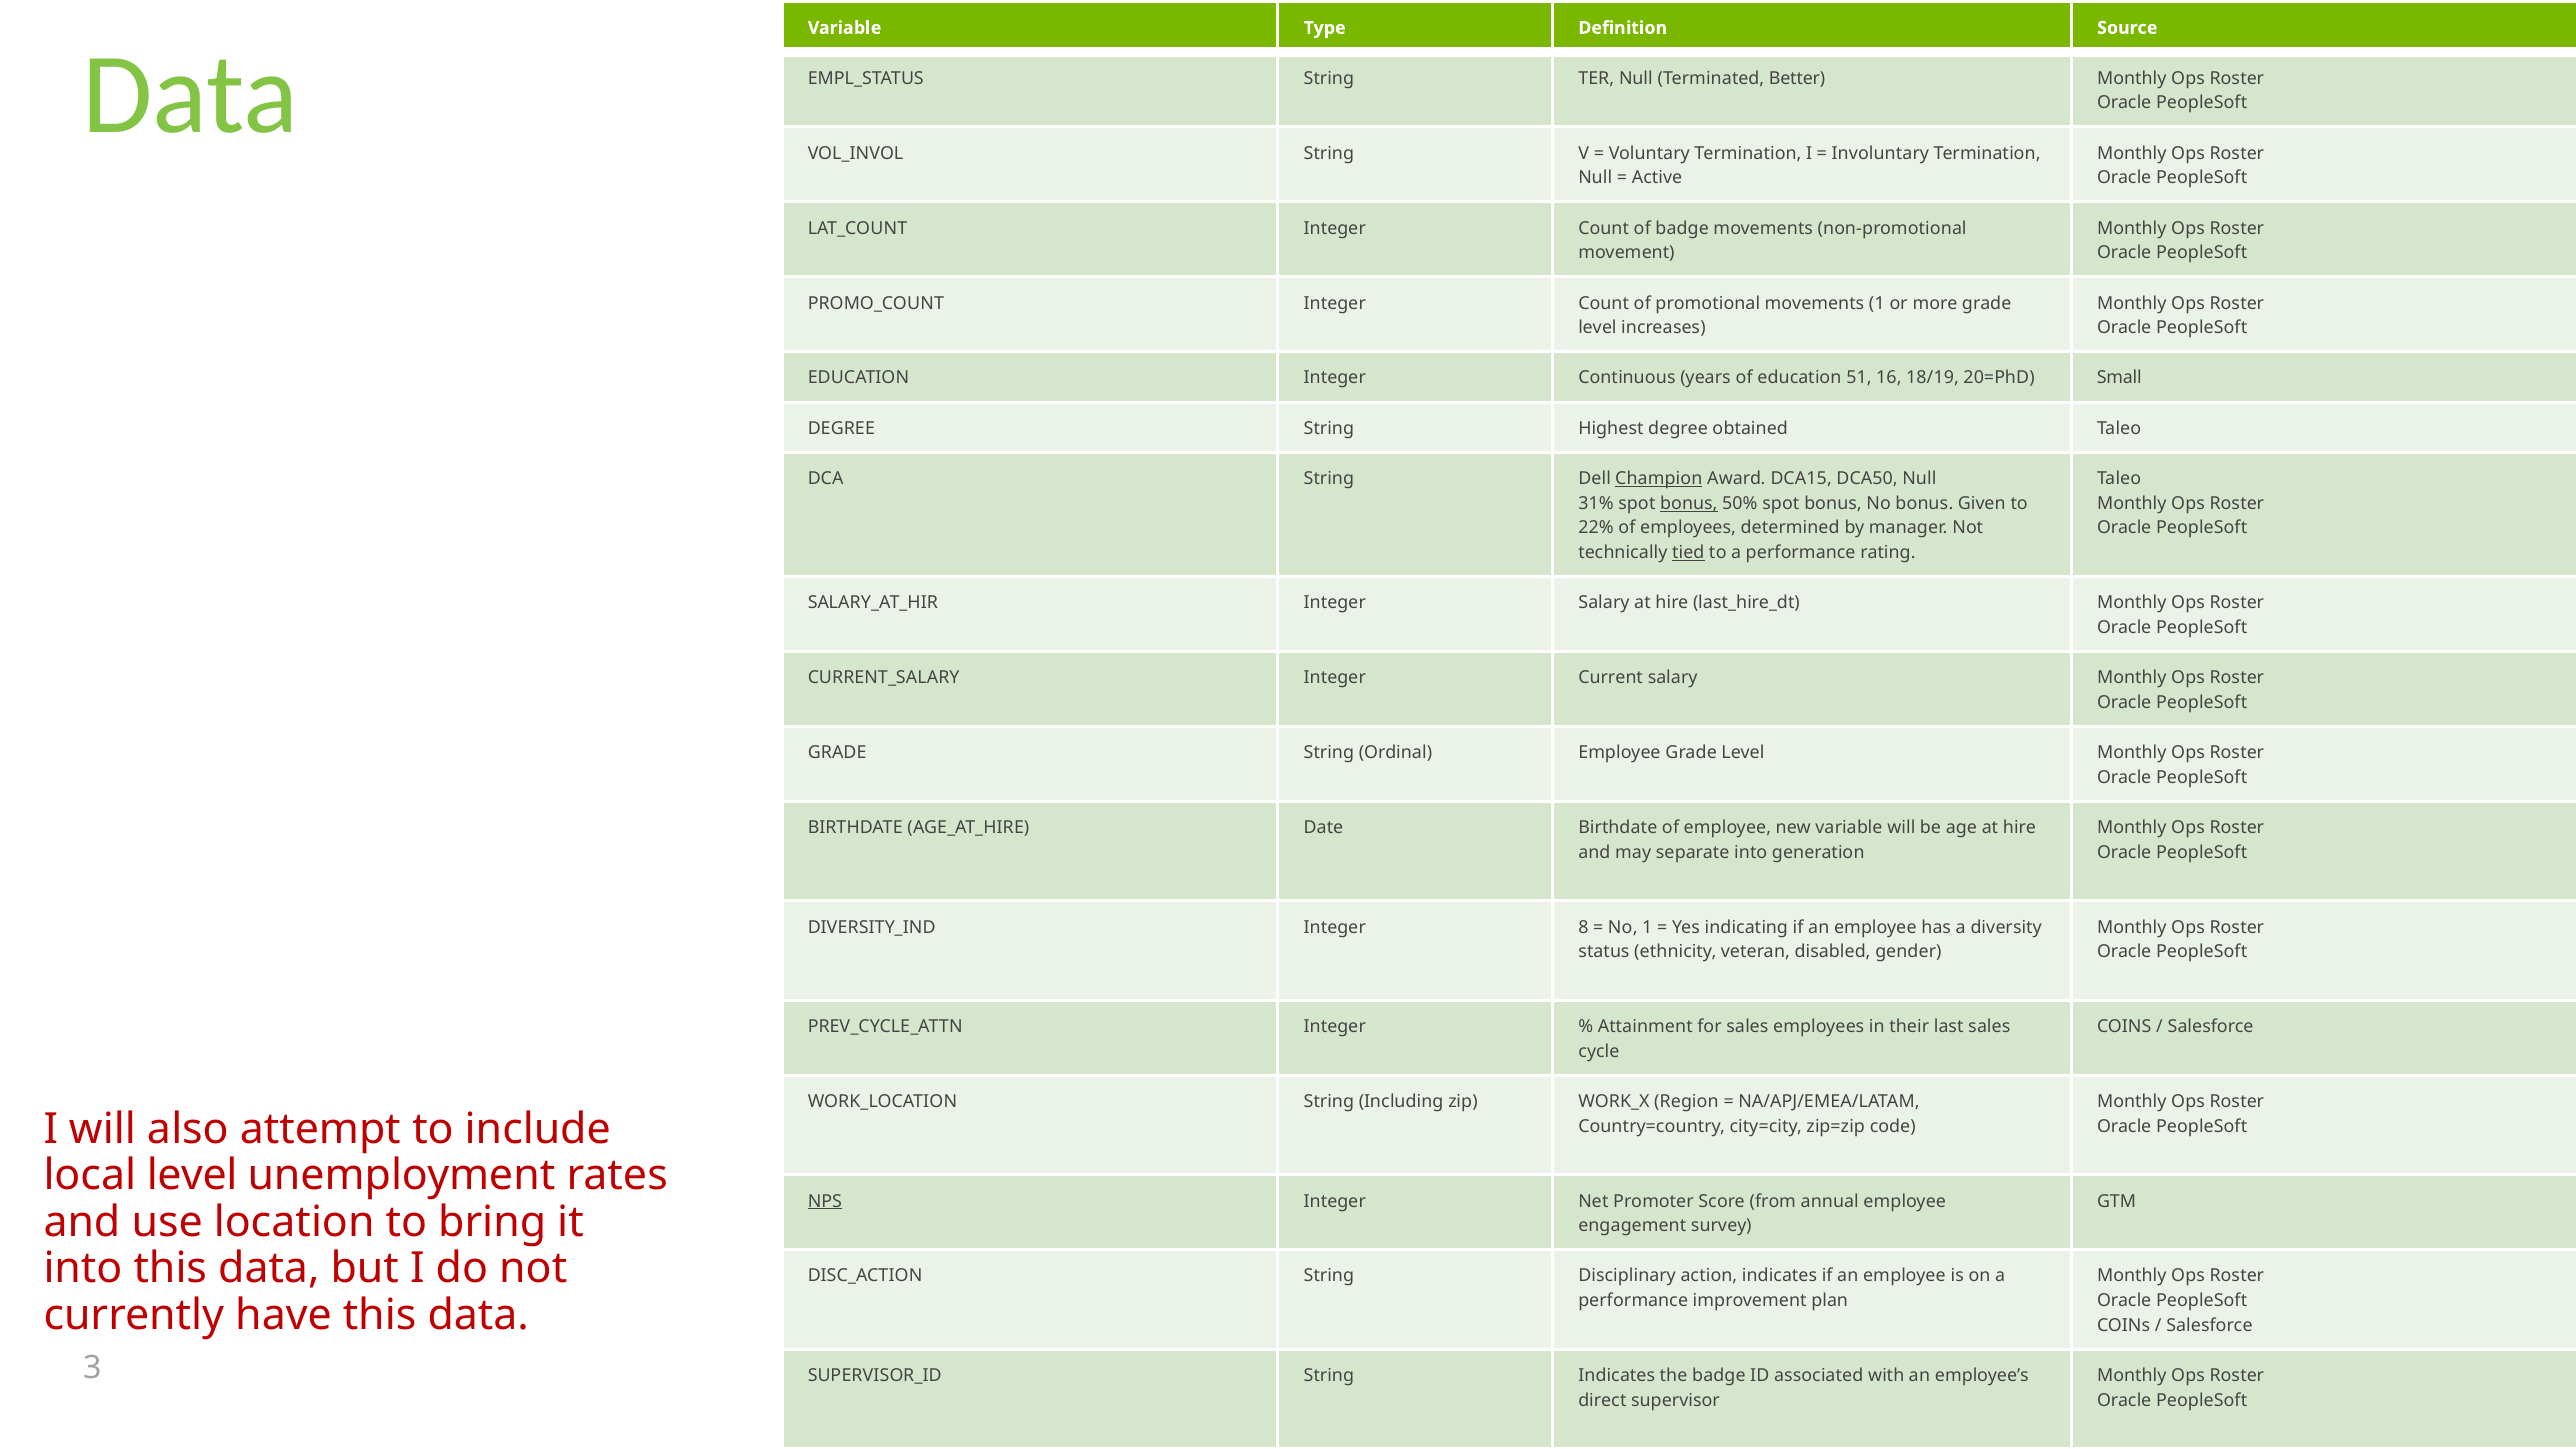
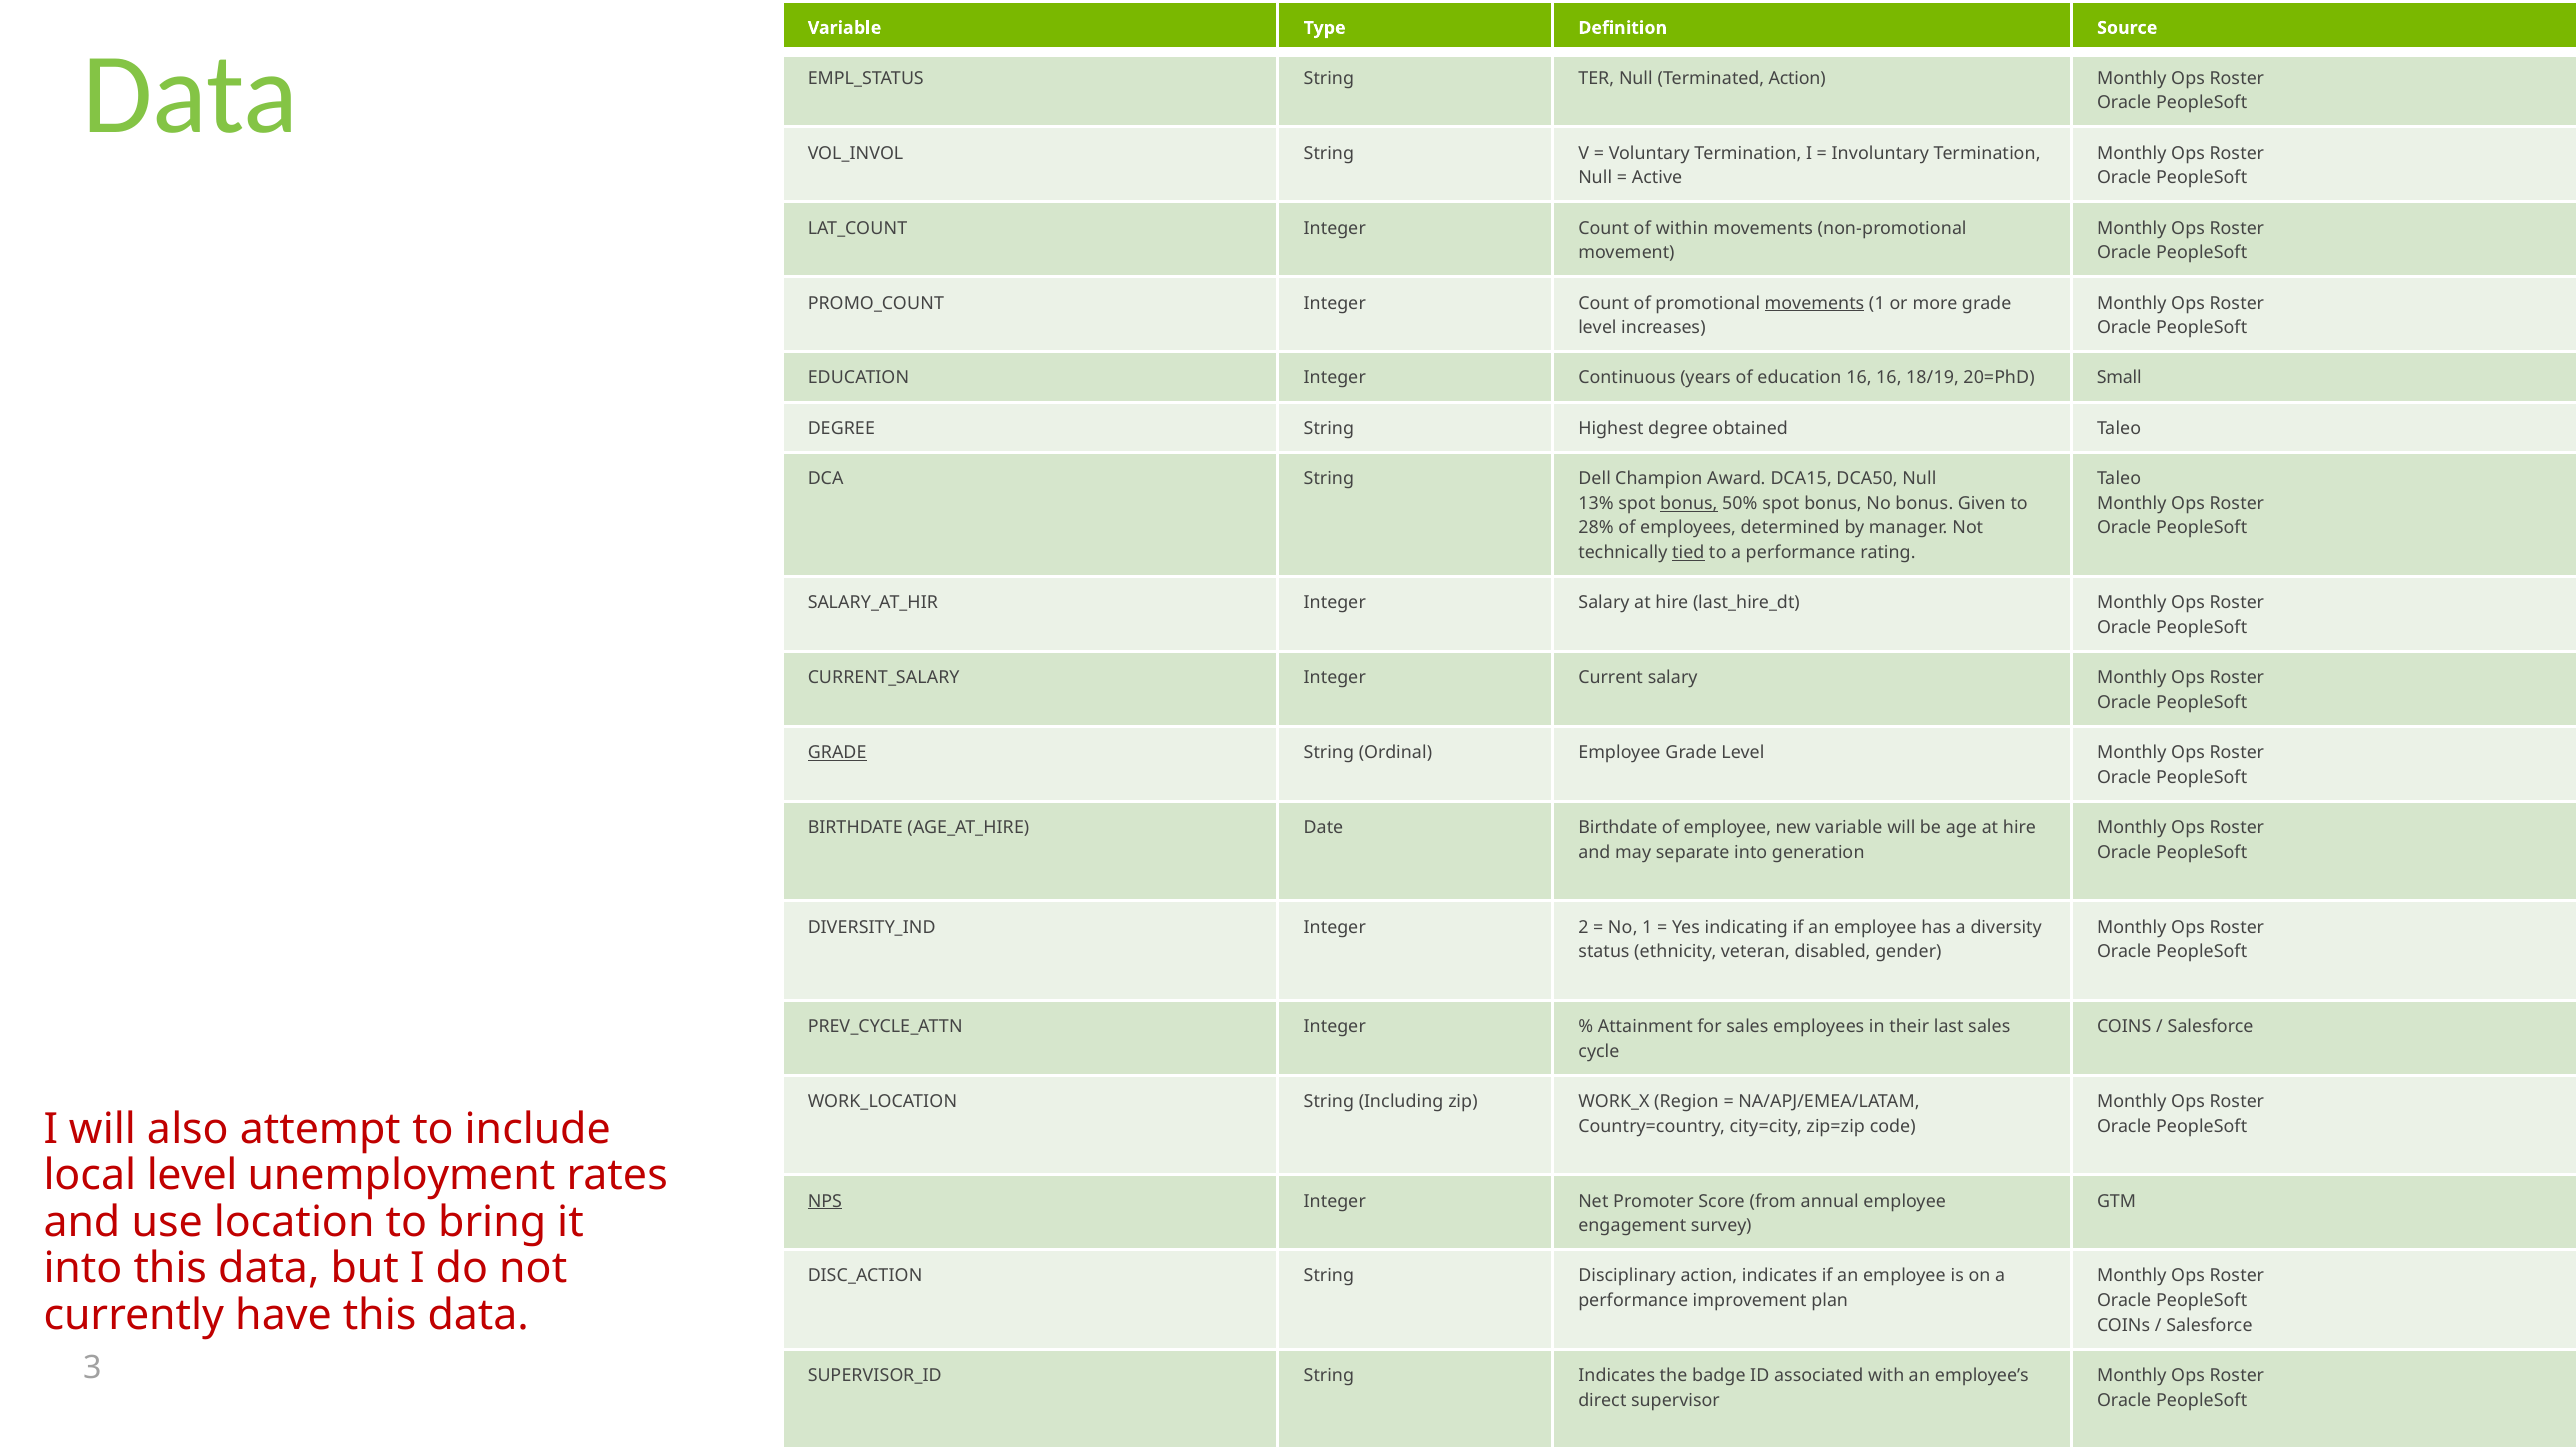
Terminated Better: Better -> Action
of badge: badge -> within
movements at (1814, 303) underline: none -> present
education 51: 51 -> 16
Champion underline: present -> none
31%: 31% -> 13%
22%: 22% -> 28%
GRADE at (837, 753) underline: none -> present
8: 8 -> 2
